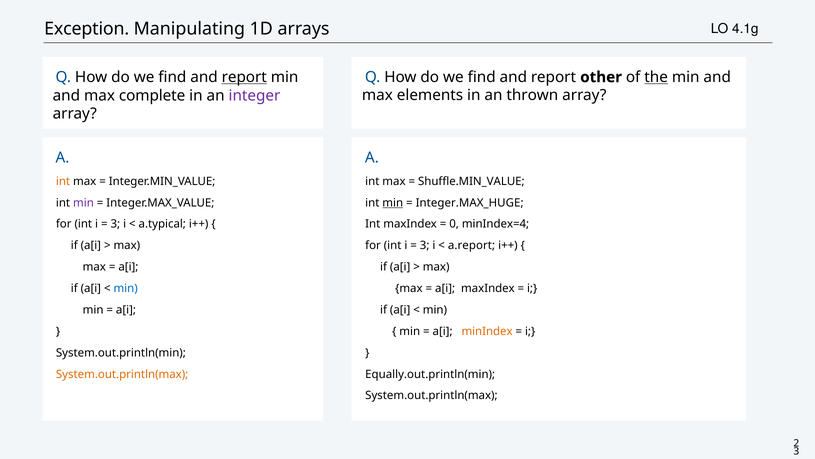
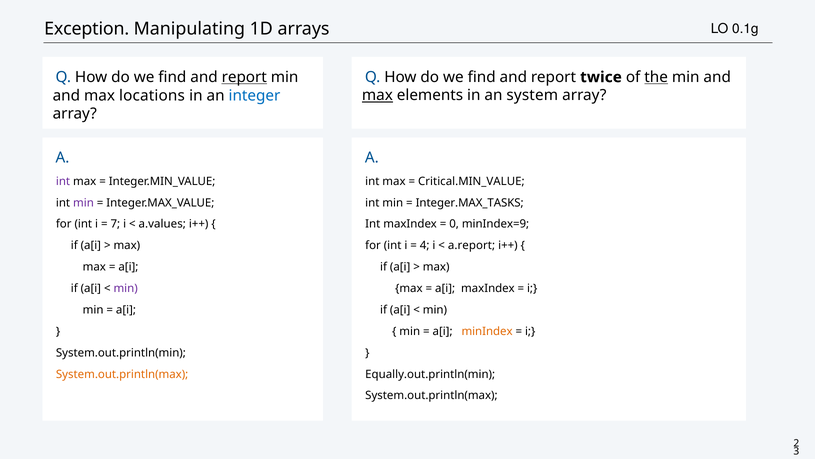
4.1g: 4.1g -> 0.1g
other: other -> twice
complete: complete -> locations
integer colour: purple -> blue
max at (377, 95) underline: none -> present
thrown: thrown -> system
int at (63, 181) colour: orange -> purple
Shuffle.MIN_VALUE: Shuffle.MIN_VALUE -> Critical.MIN_VALUE
min at (393, 203) underline: present -> none
Integer.MAX_HUGE: Integer.MAX_HUGE -> Integer.MAX_TASKS
3 at (115, 224): 3 -> 7
a.typical: a.typical -> a.values
minIndex=4: minIndex=4 -> minIndex=9
3 at (425, 245): 3 -> 4
min at (126, 288) colour: blue -> purple
